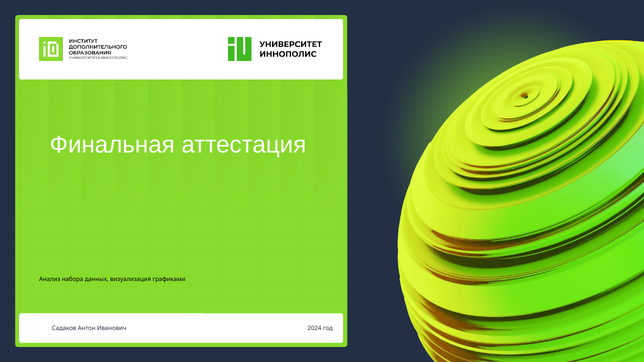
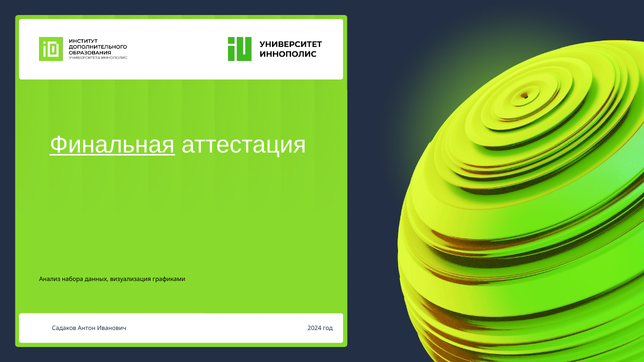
Финальная underline: none -> present
